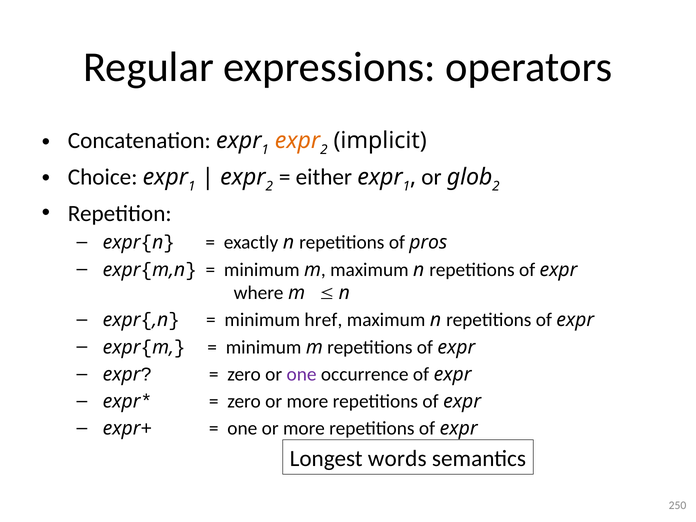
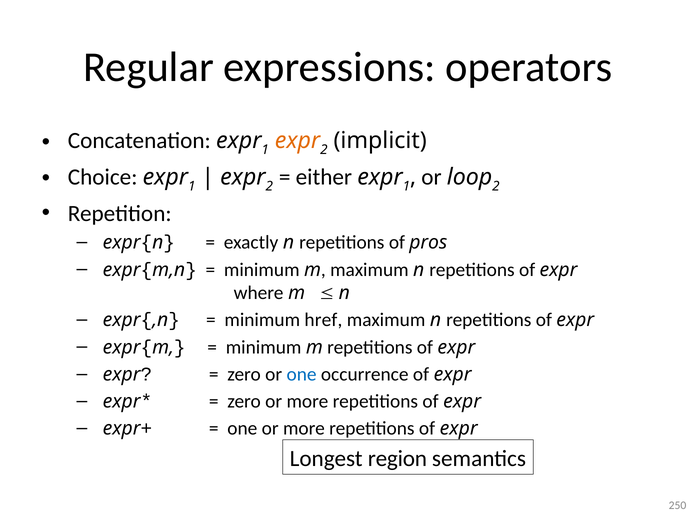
glob: glob -> loop
one at (302, 374) colour: purple -> blue
words: words -> region
